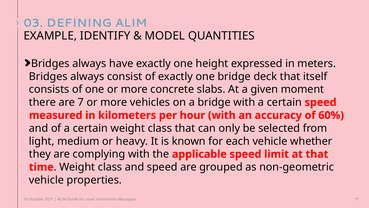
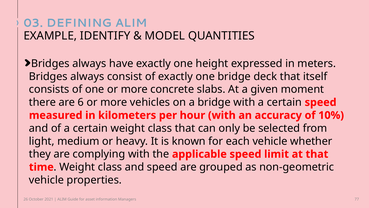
7: 7 -> 6
60%: 60% -> 10%
